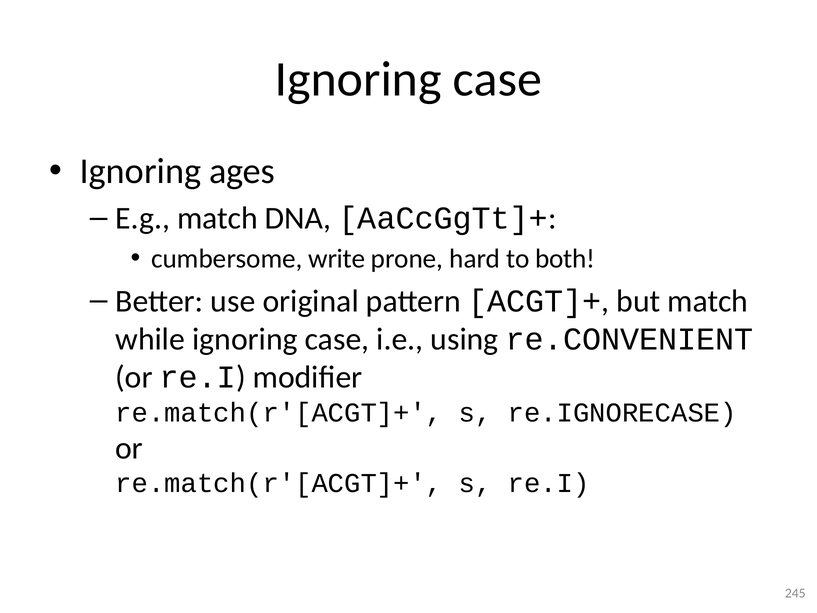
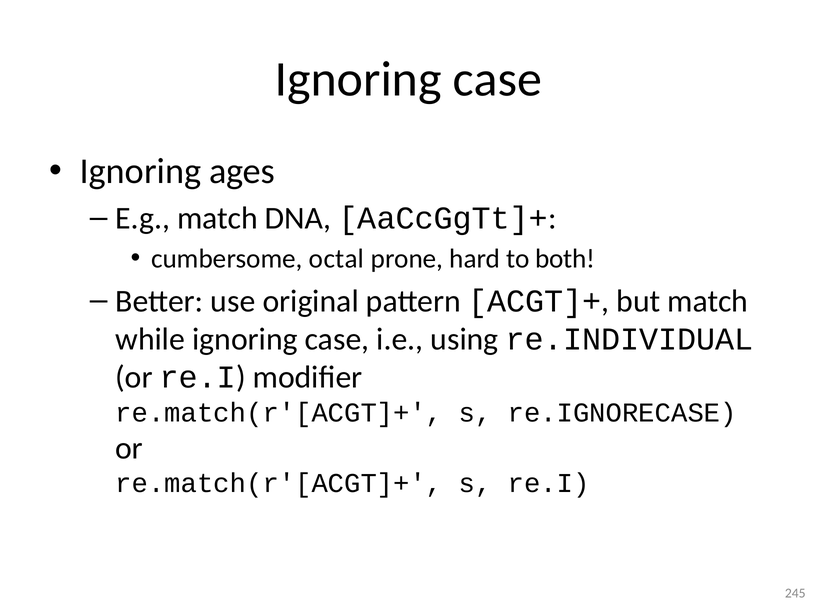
write: write -> octal
re.CONVENIENT: re.CONVENIENT -> re.INDIVIDUAL
